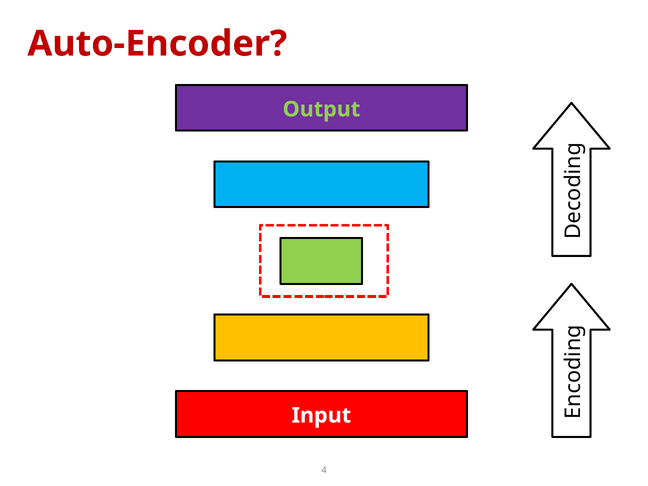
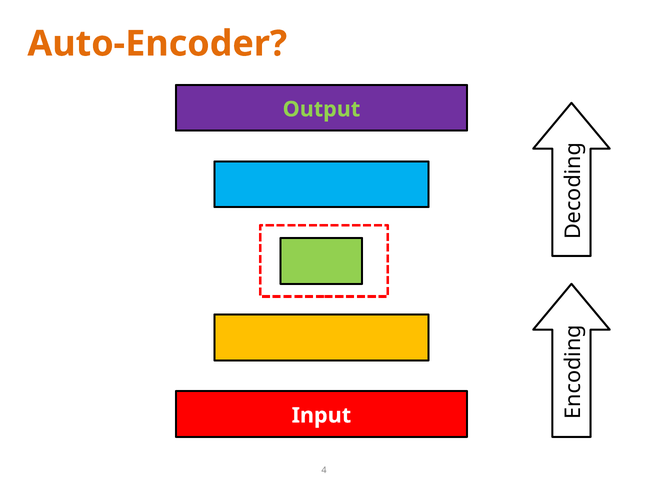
Auto-Encoder colour: red -> orange
